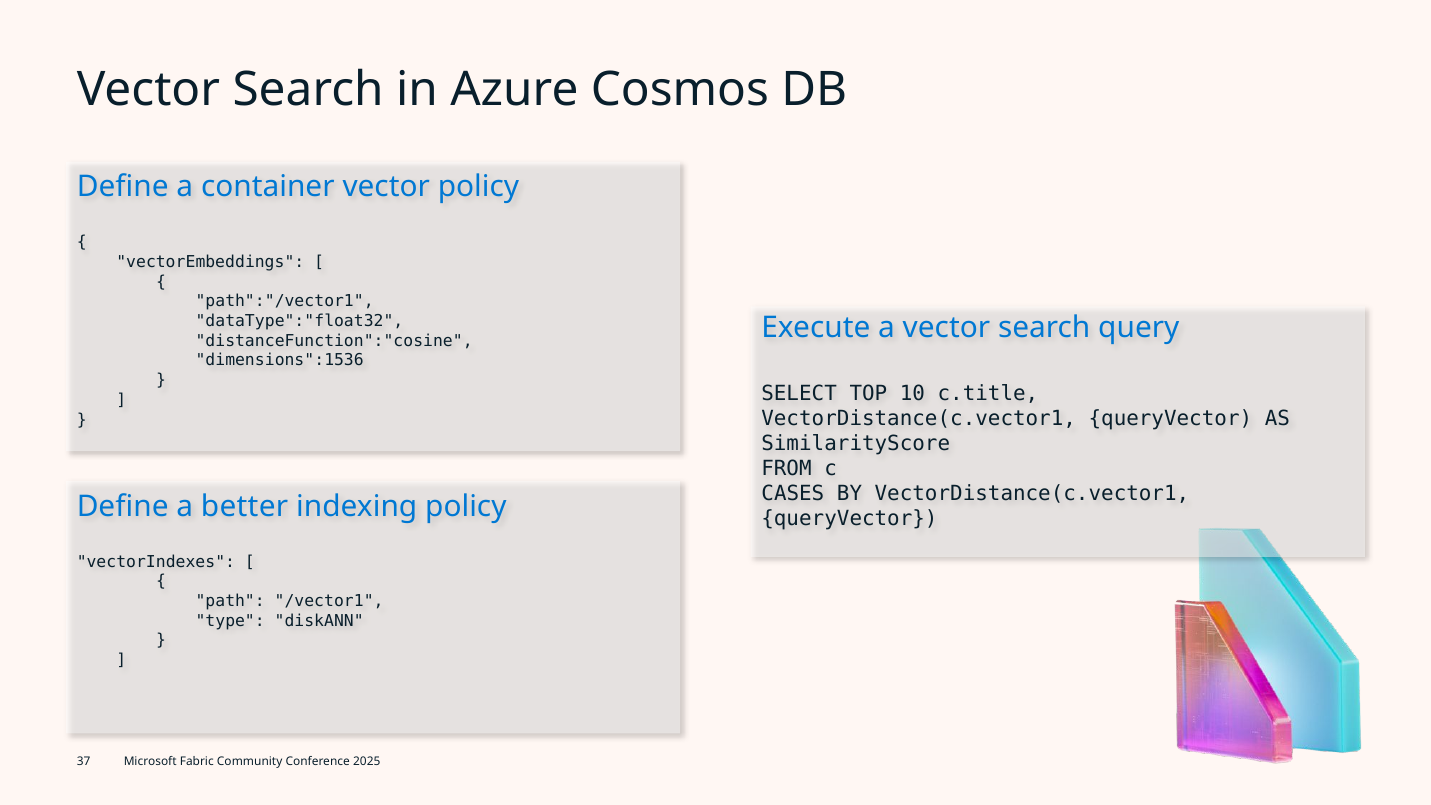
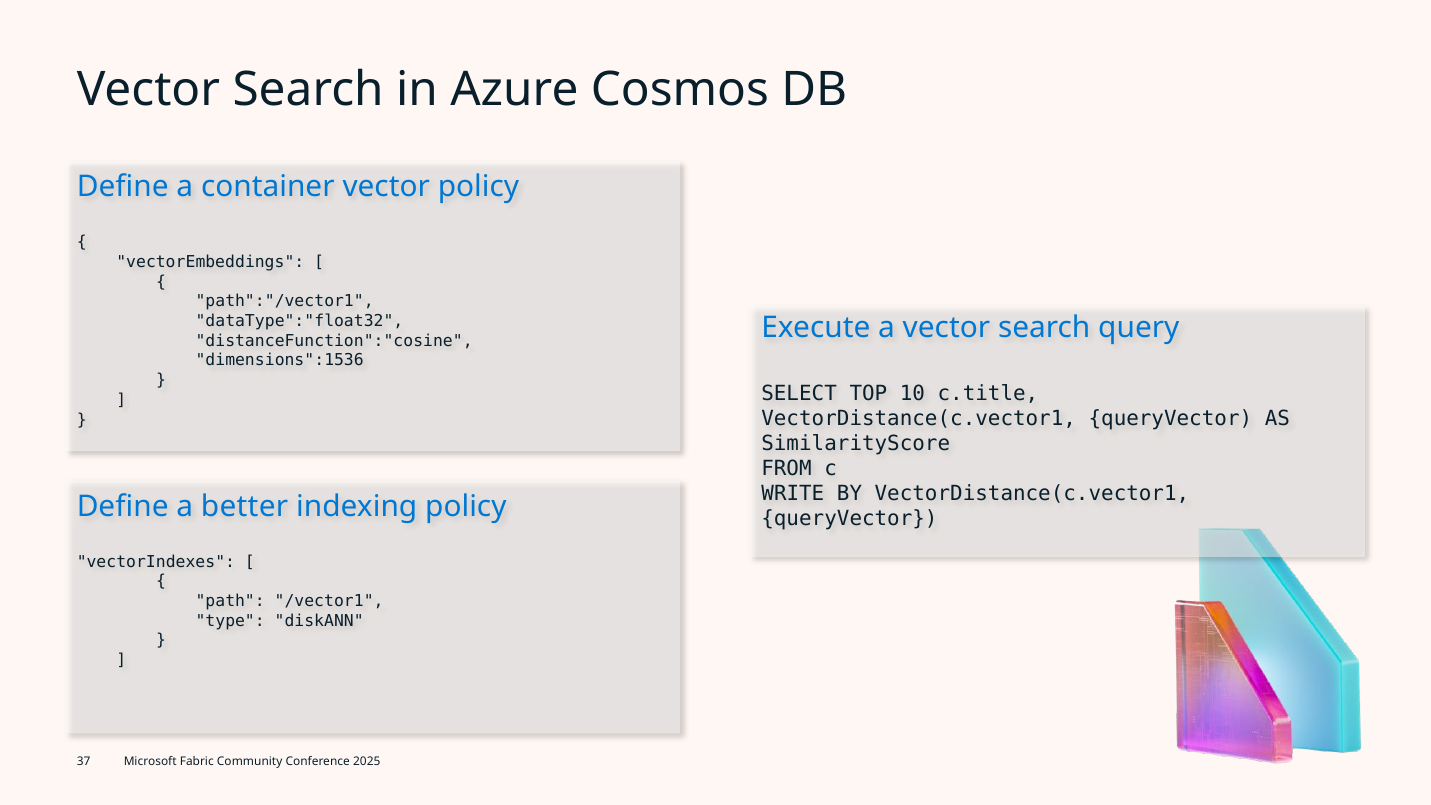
CASES: CASES -> WRITE
